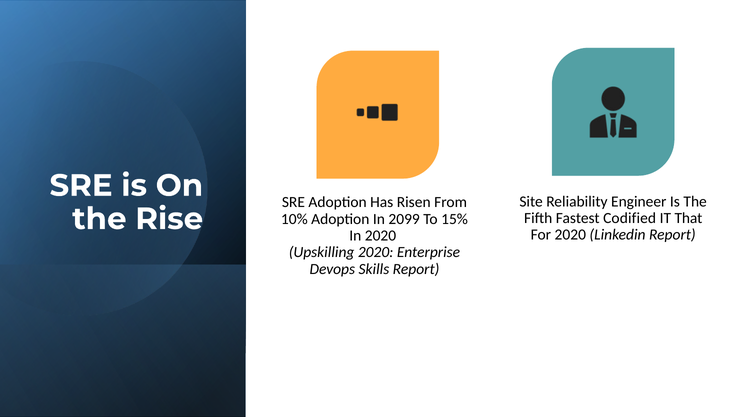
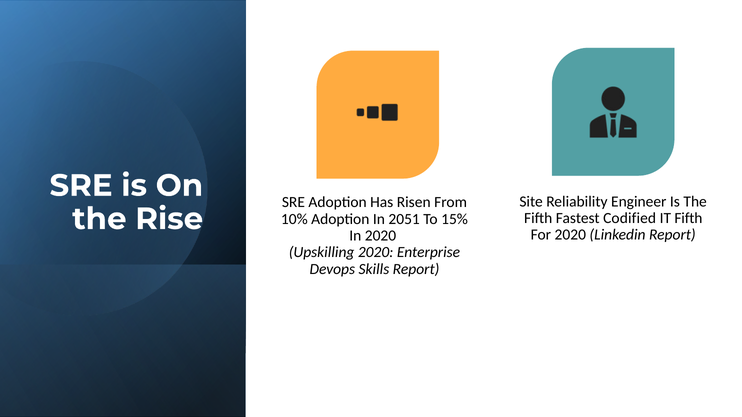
IT That: That -> Fifth
2099: 2099 -> 2051
